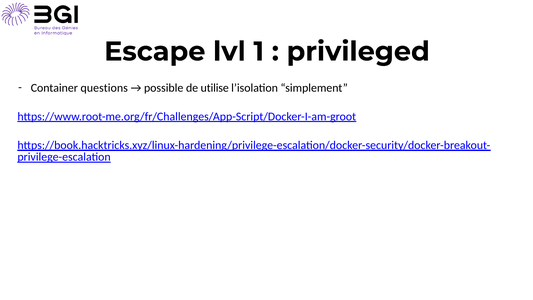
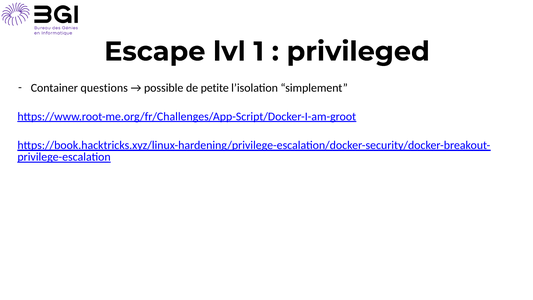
utilise: utilise -> petite
